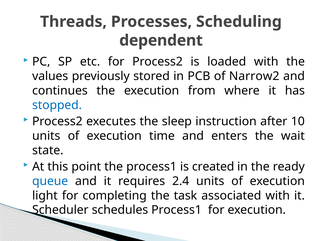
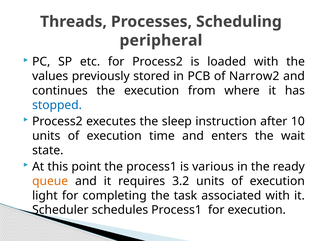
dependent: dependent -> peripheral
created: created -> various
queue colour: blue -> orange
2.4: 2.4 -> 3.2
